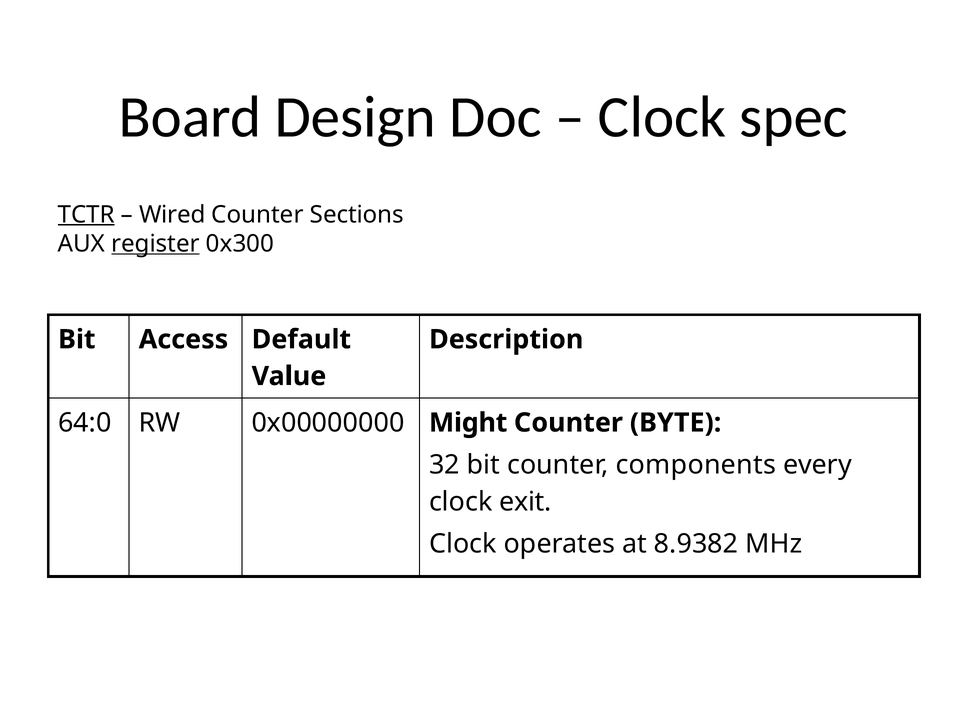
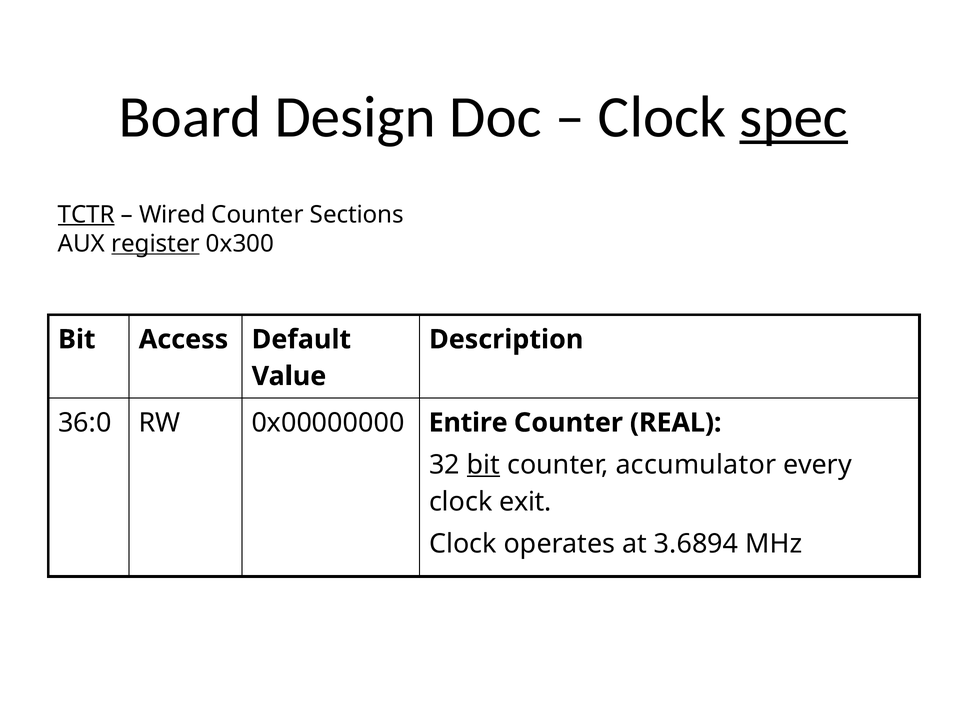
spec underline: none -> present
64:0: 64:0 -> 36:0
Might: Might -> Entire
BYTE: BYTE -> REAL
bit at (483, 465) underline: none -> present
components: components -> accumulator
8.9382: 8.9382 -> 3.6894
